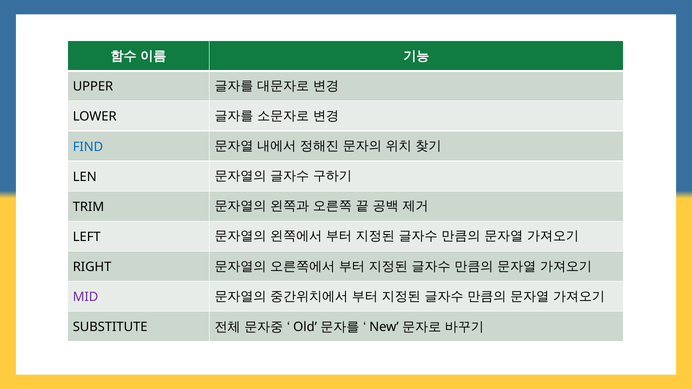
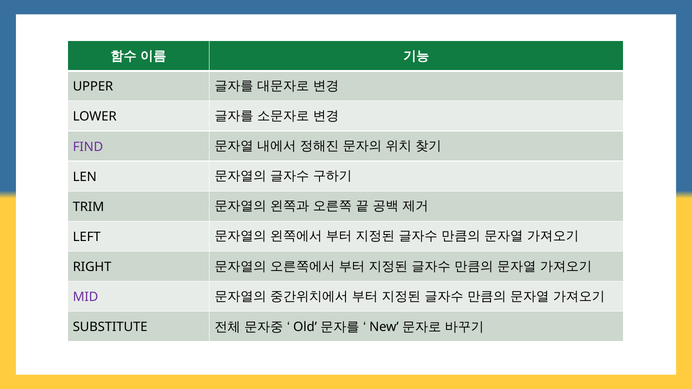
FIND colour: blue -> purple
